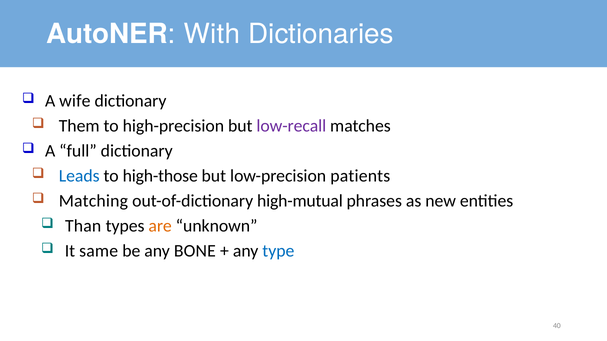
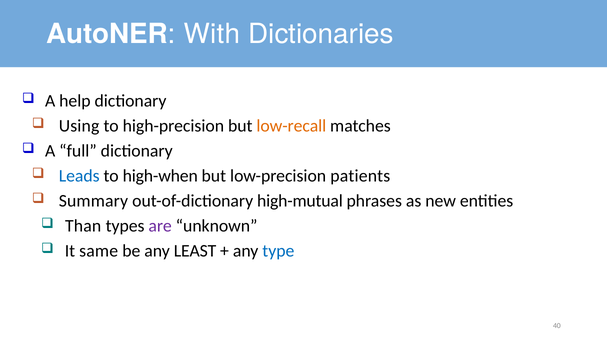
wife: wife -> help
Them: Them -> Using
low-recall colour: purple -> orange
high-those: high-those -> high-when
Matching: Matching -> Summary
are colour: orange -> purple
BONE: BONE -> LEAST
